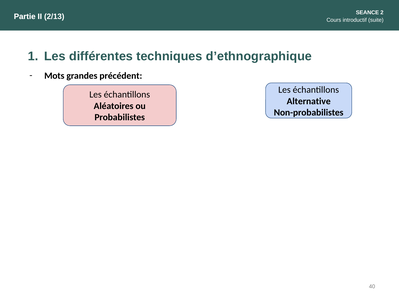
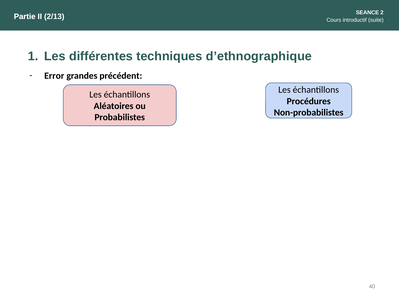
Mots: Mots -> Error
Alternative: Alternative -> Procédures
